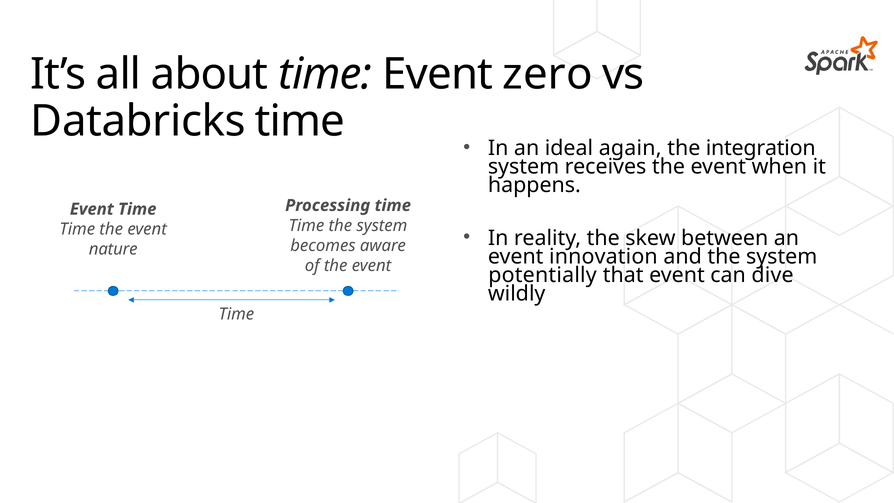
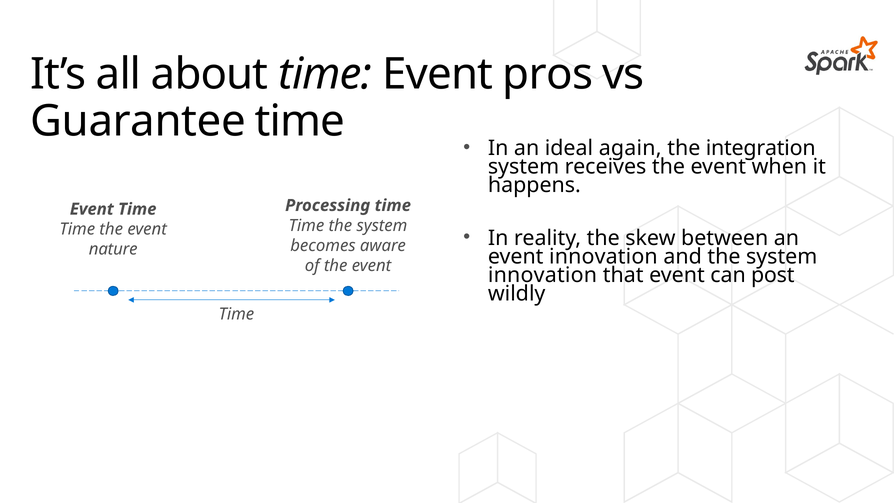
zero: zero -> pros
Databricks: Databricks -> Guarantee
potentially at (543, 275): potentially -> innovation
dive: dive -> post
